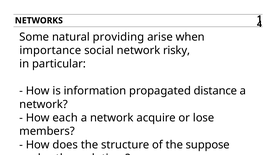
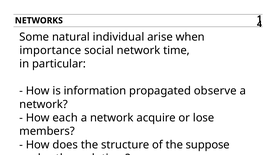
providing: providing -> individual
network risky: risky -> time
distance: distance -> observe
